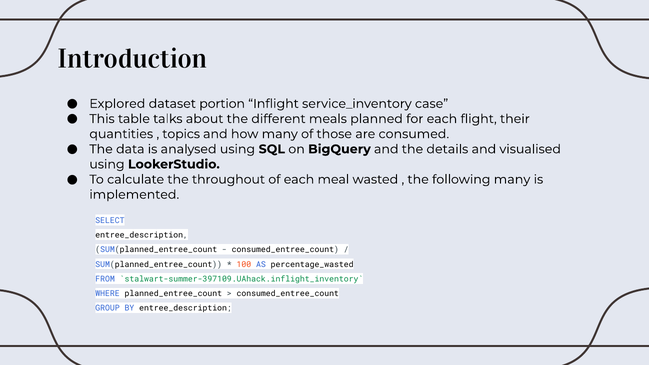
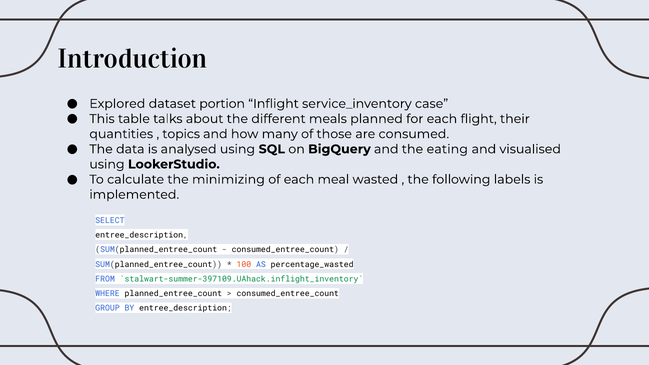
details: details -> eating
throughout: throughout -> minimizing
following many: many -> labels
